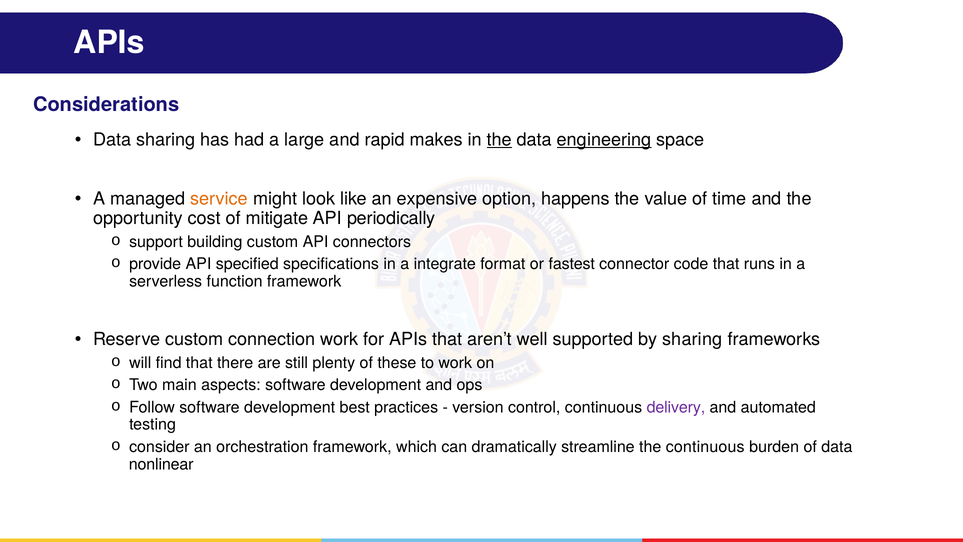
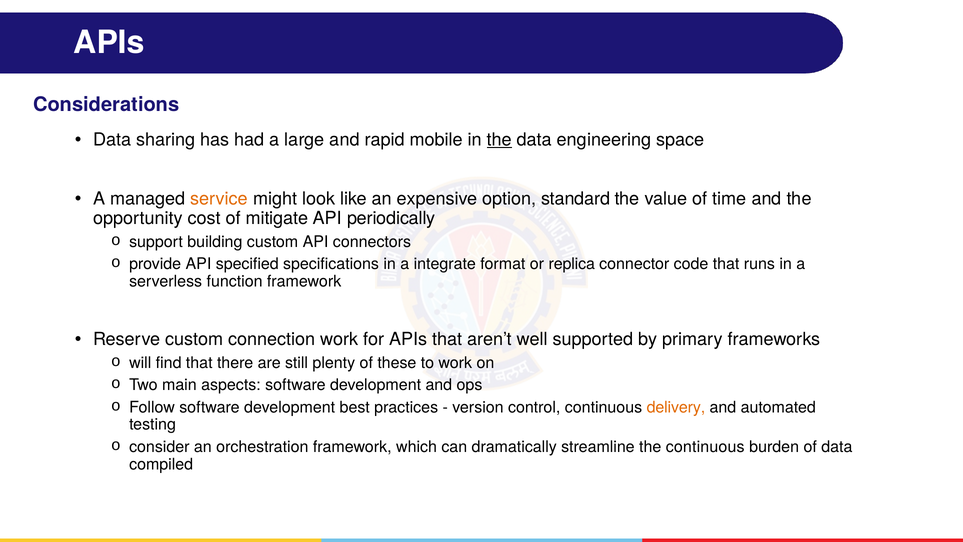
makes: makes -> mobile
engineering underline: present -> none
happens: happens -> standard
fastest: fastest -> replica
by sharing: sharing -> primary
delivery colour: purple -> orange
nonlinear: nonlinear -> compiled
